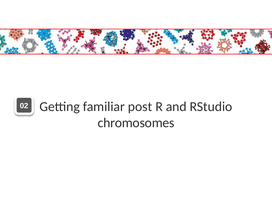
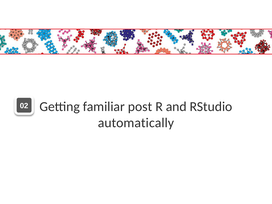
chromosomes: chromosomes -> automatically
